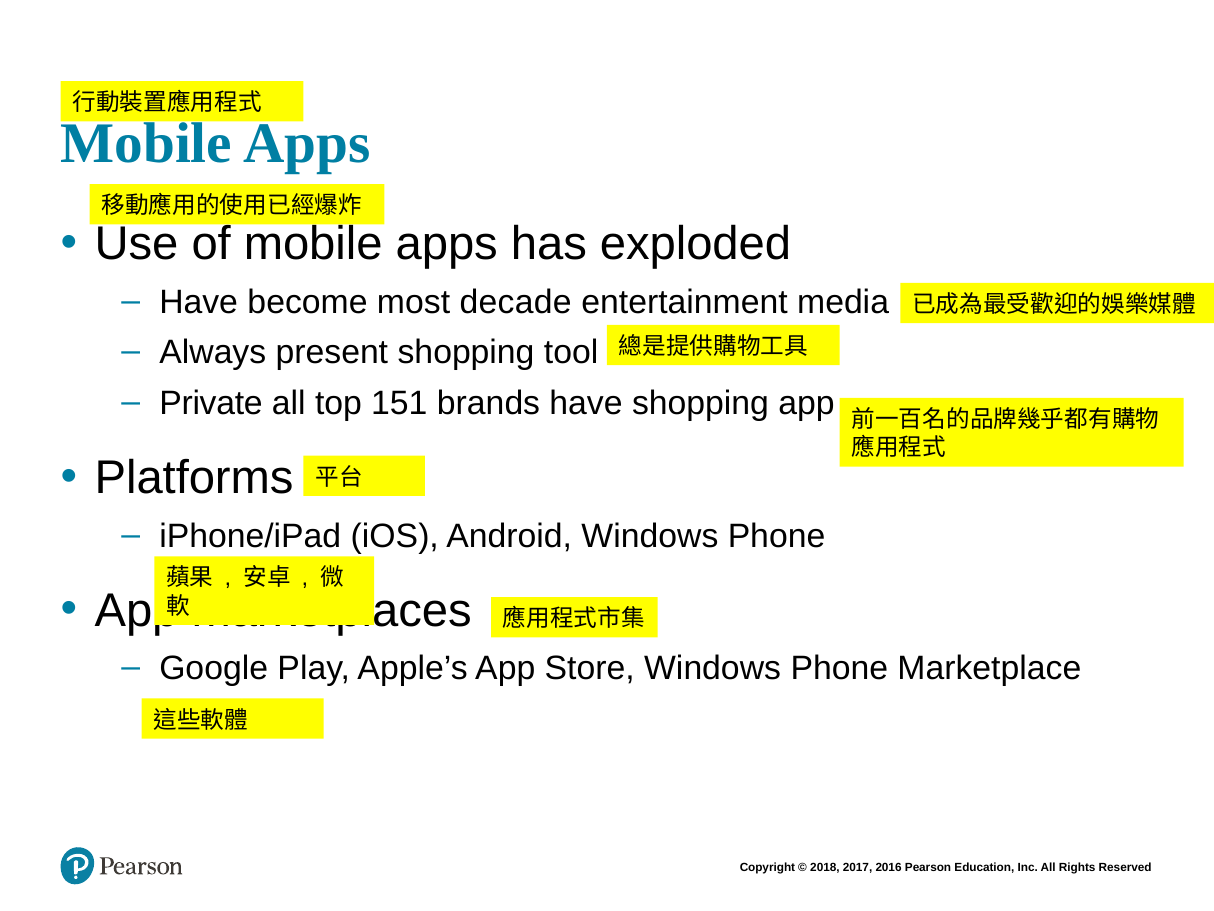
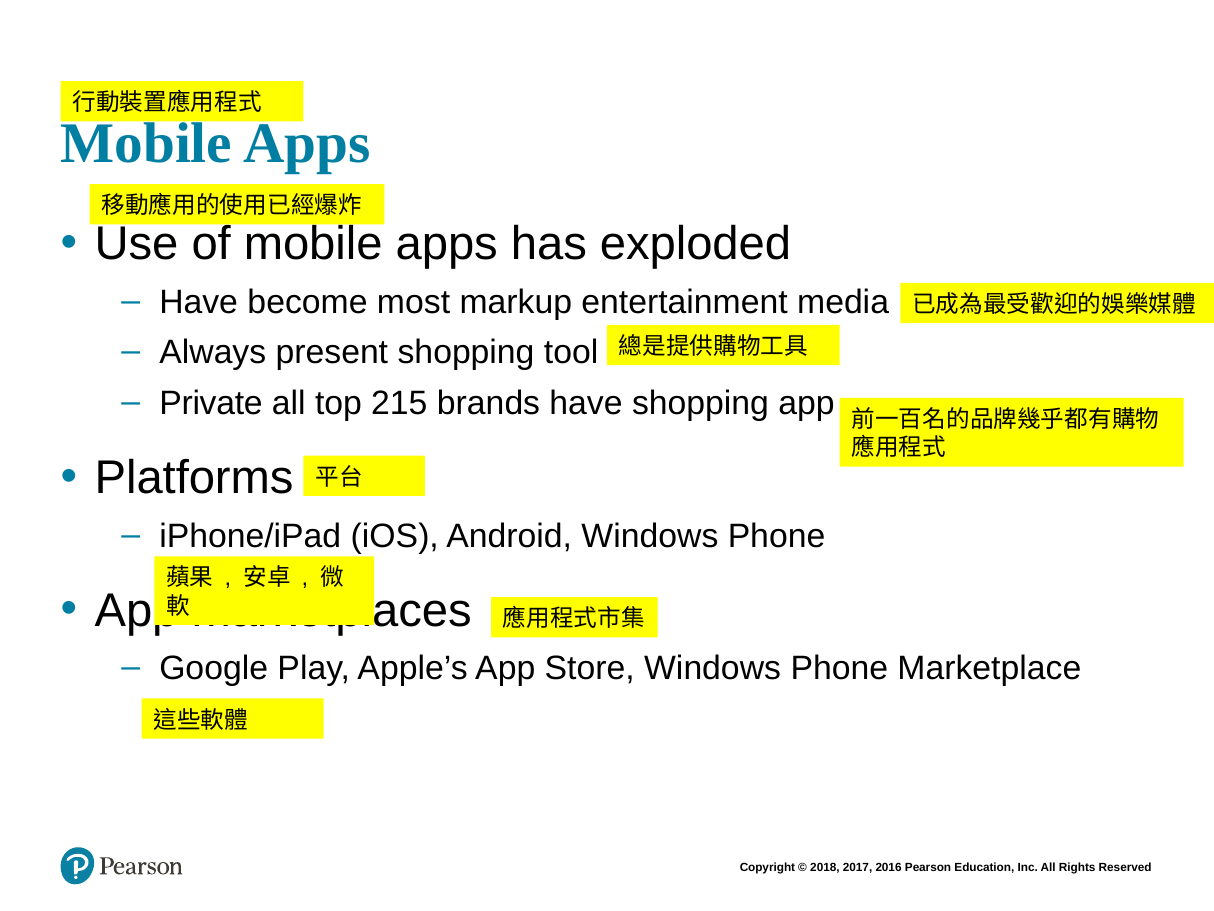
decade: decade -> markup
151: 151 -> 215
